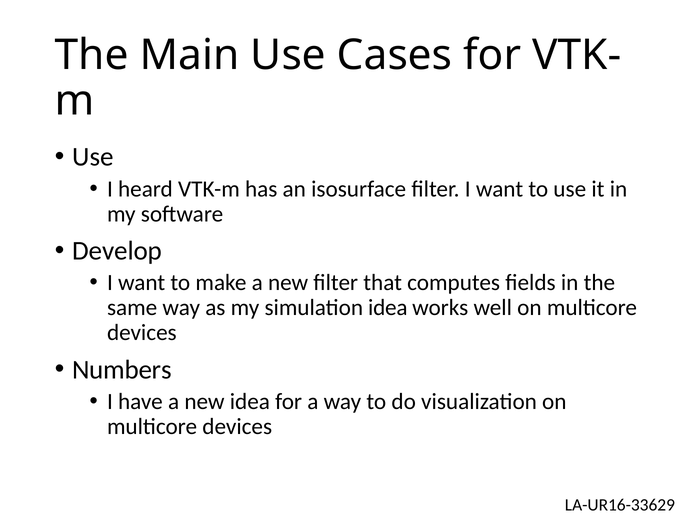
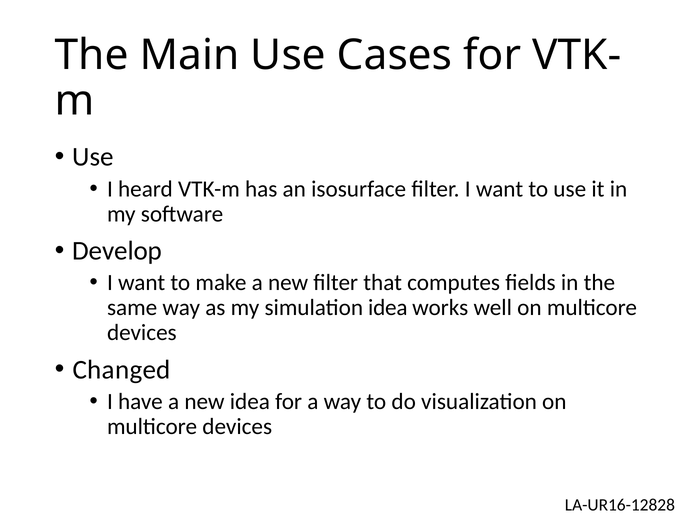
Numbers: Numbers -> Changed
LA-UR16-33629: LA-UR16-33629 -> LA-UR16-12828
